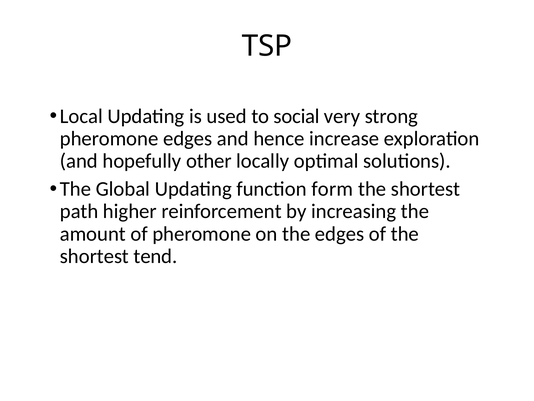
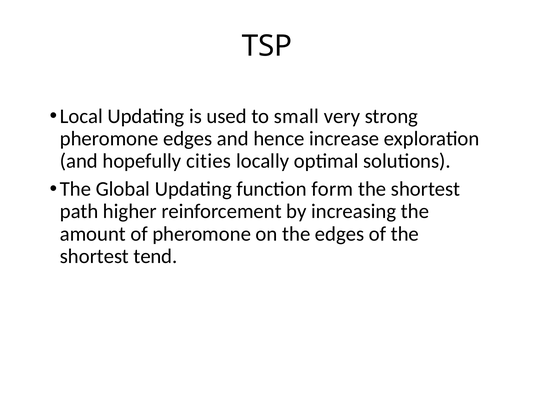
social: social -> small
other: other -> cities
